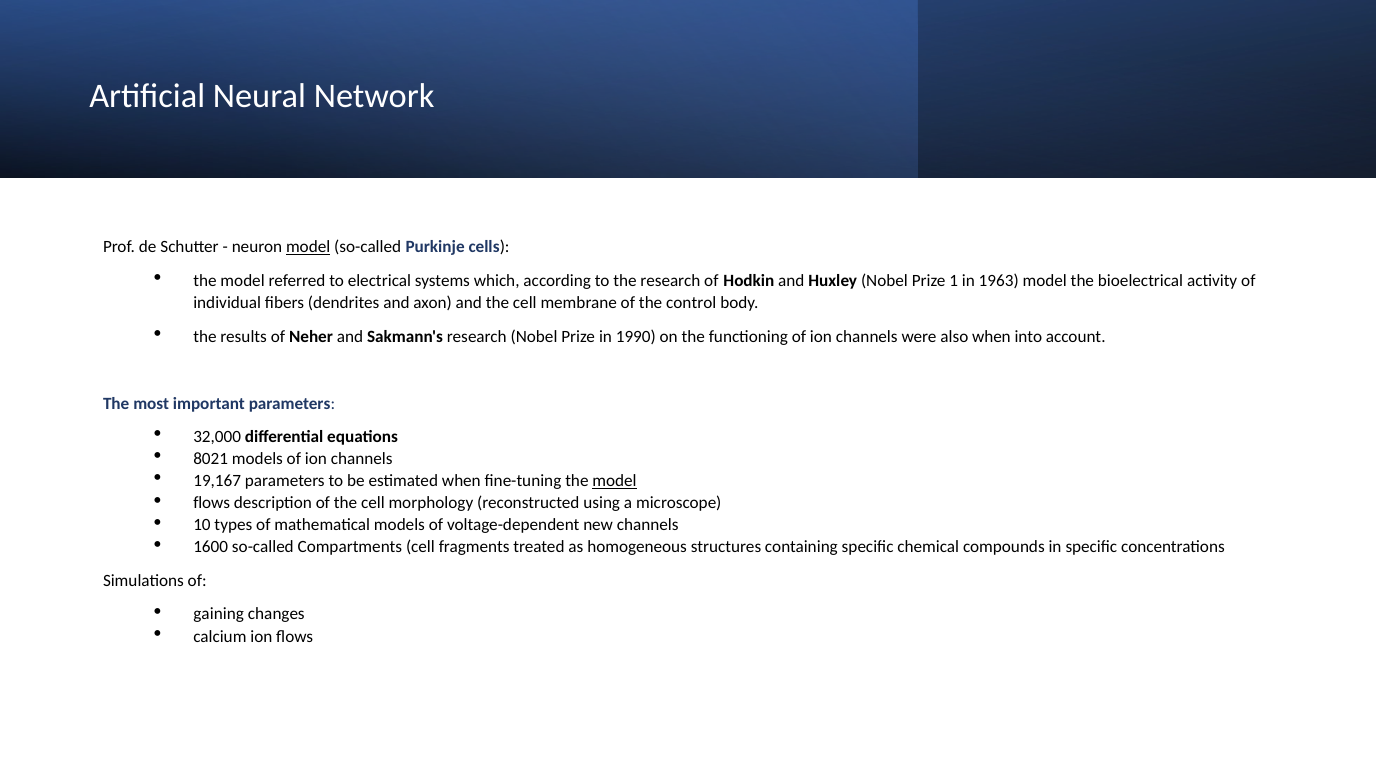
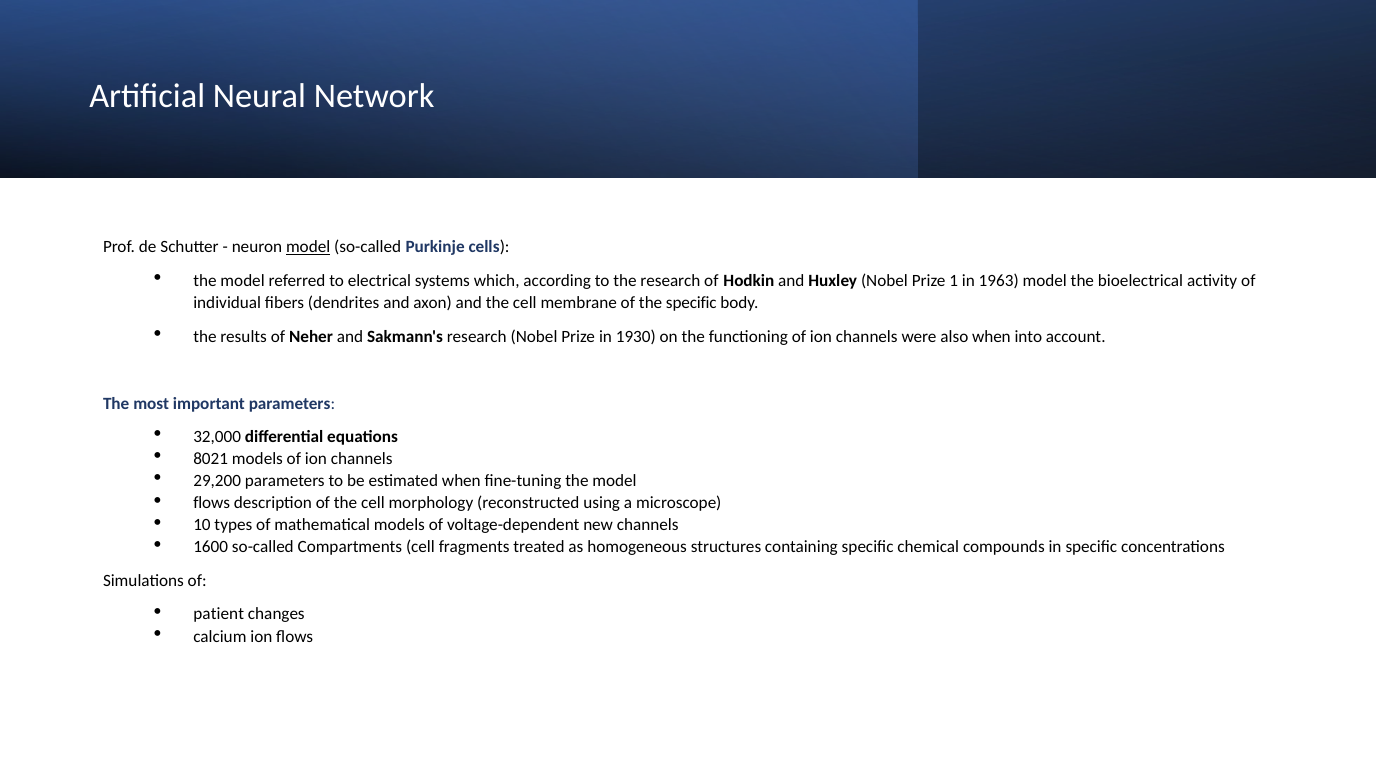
the control: control -> specific
1990: 1990 -> 1930
19,167: 19,167 -> 29,200
model at (615, 481) underline: present -> none
gaining: gaining -> patient
